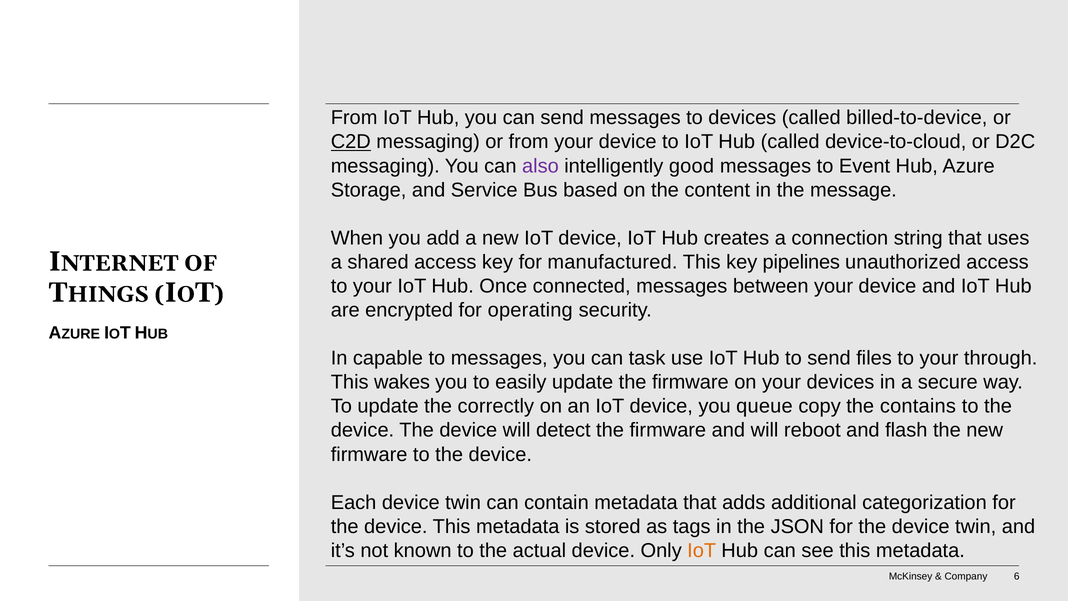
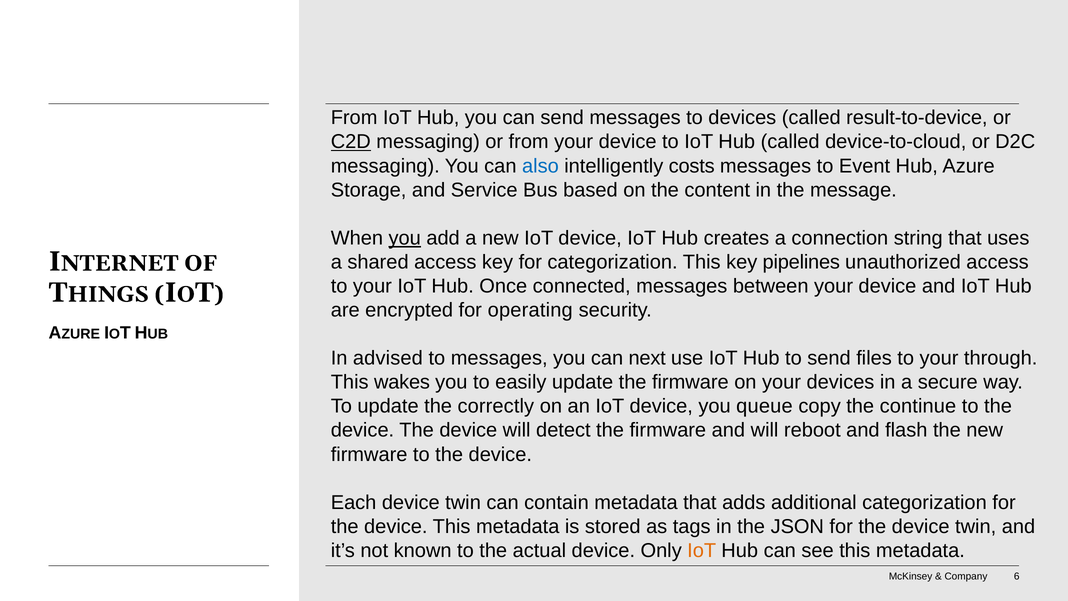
billed-to-device: billed-to-device -> result-to-device
also colour: purple -> blue
good: good -> costs
you at (405, 238) underline: none -> present
for manufactured: manufactured -> categorization
capable: capable -> advised
task: task -> next
contains: contains -> continue
